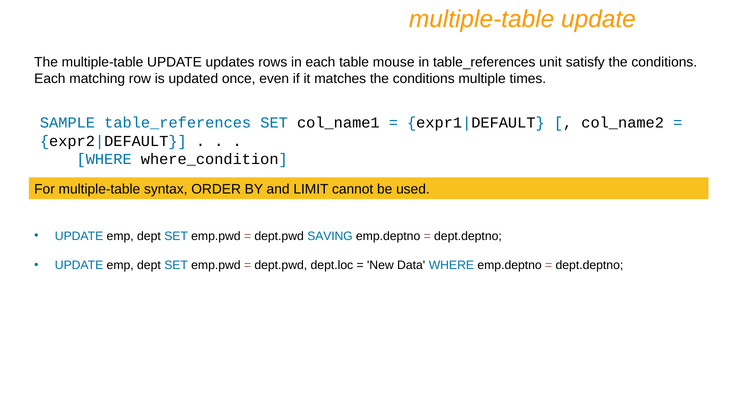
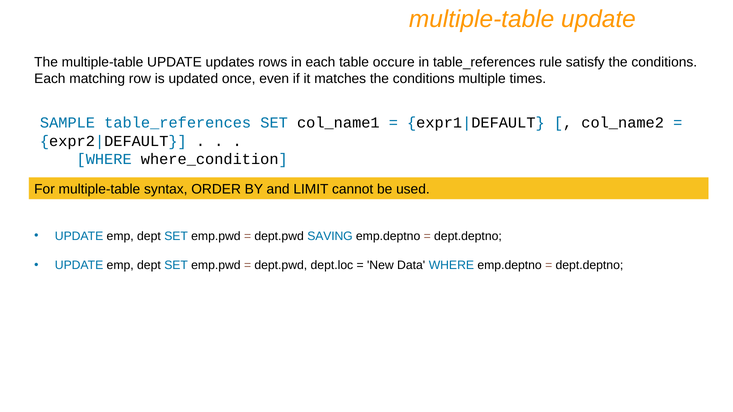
mouse: mouse -> occure
unit: unit -> rule
